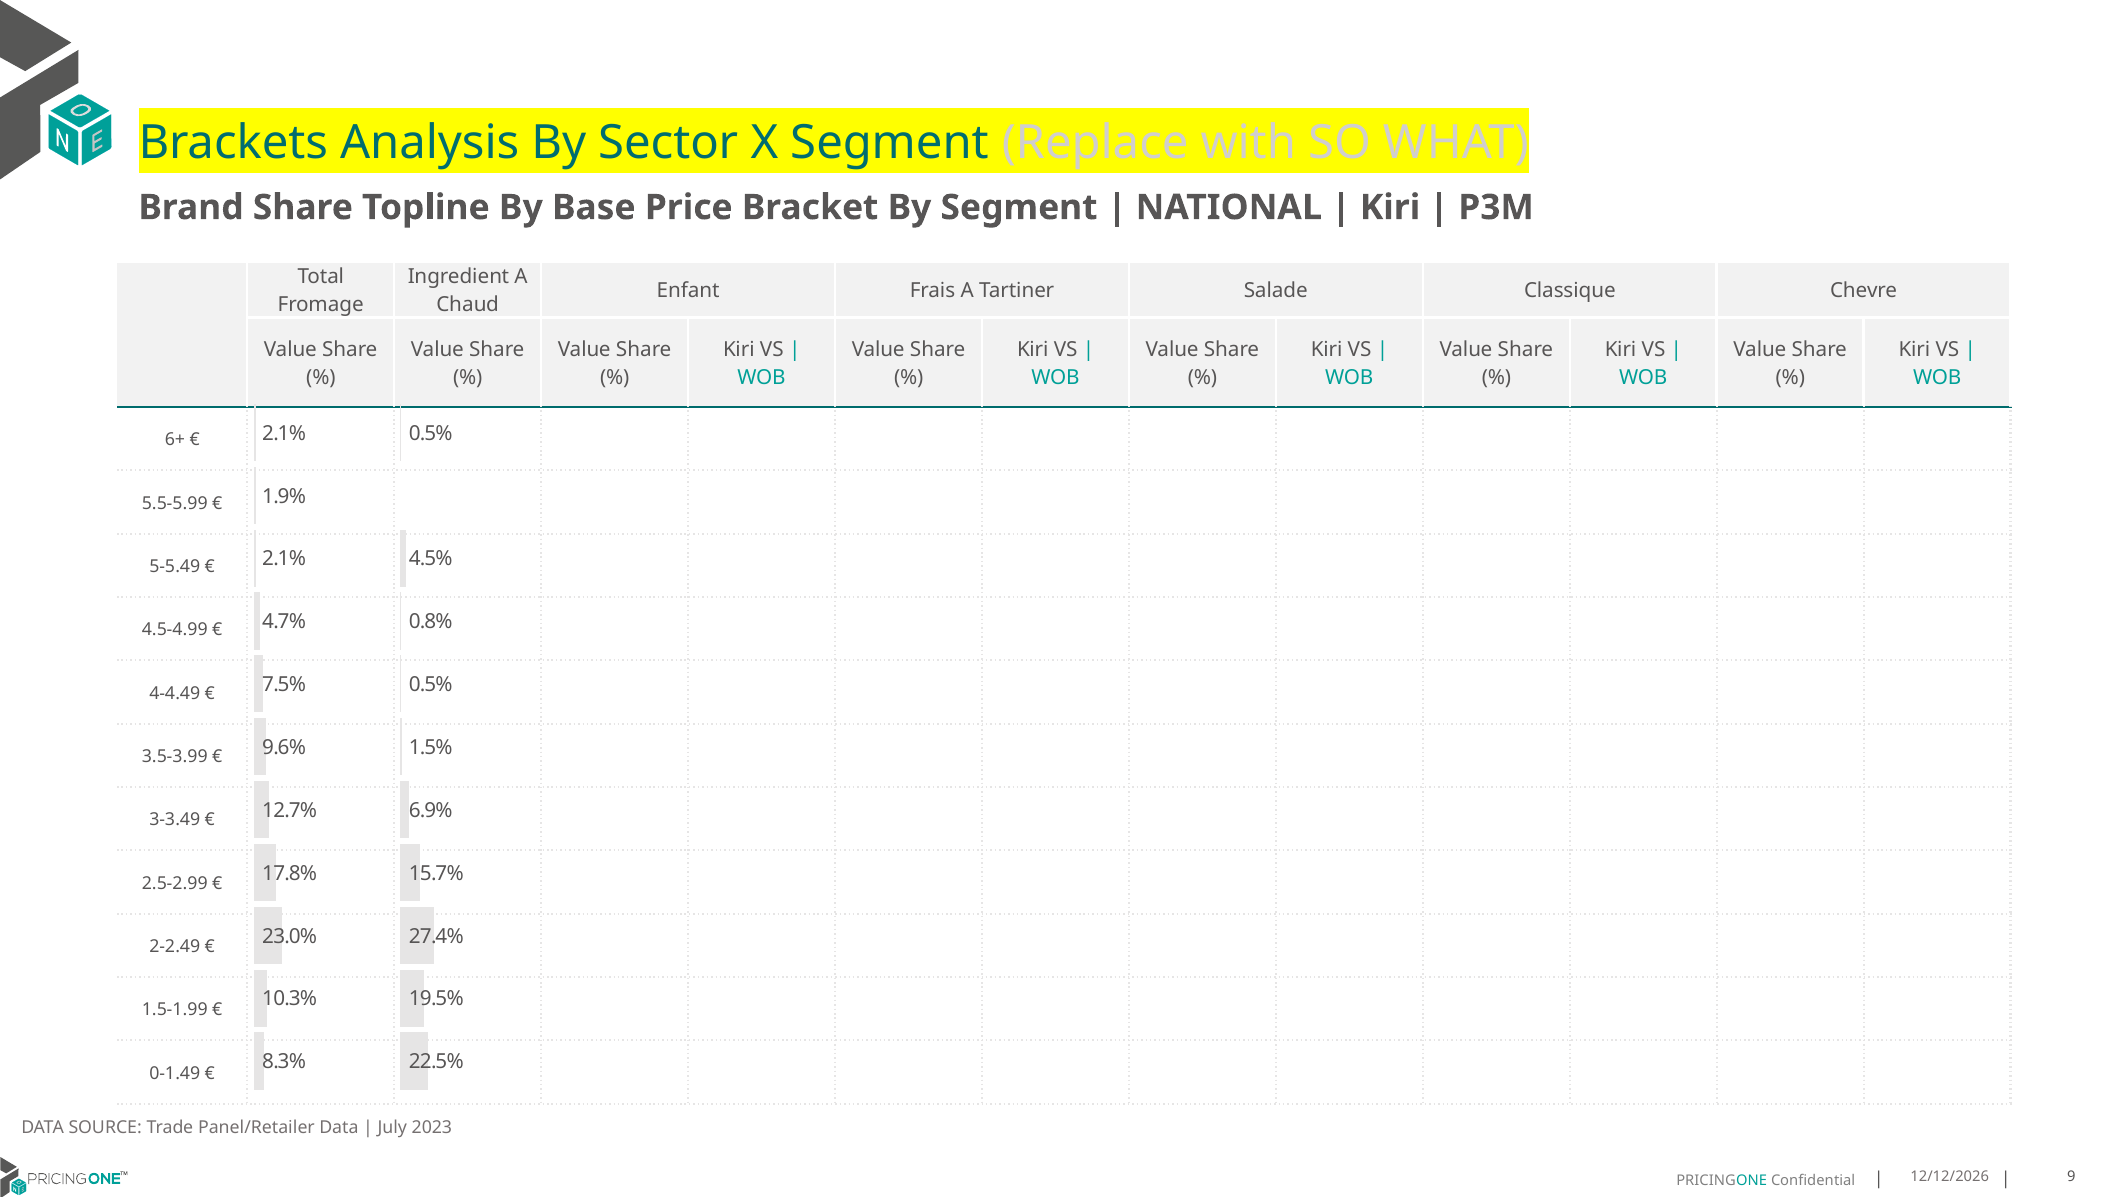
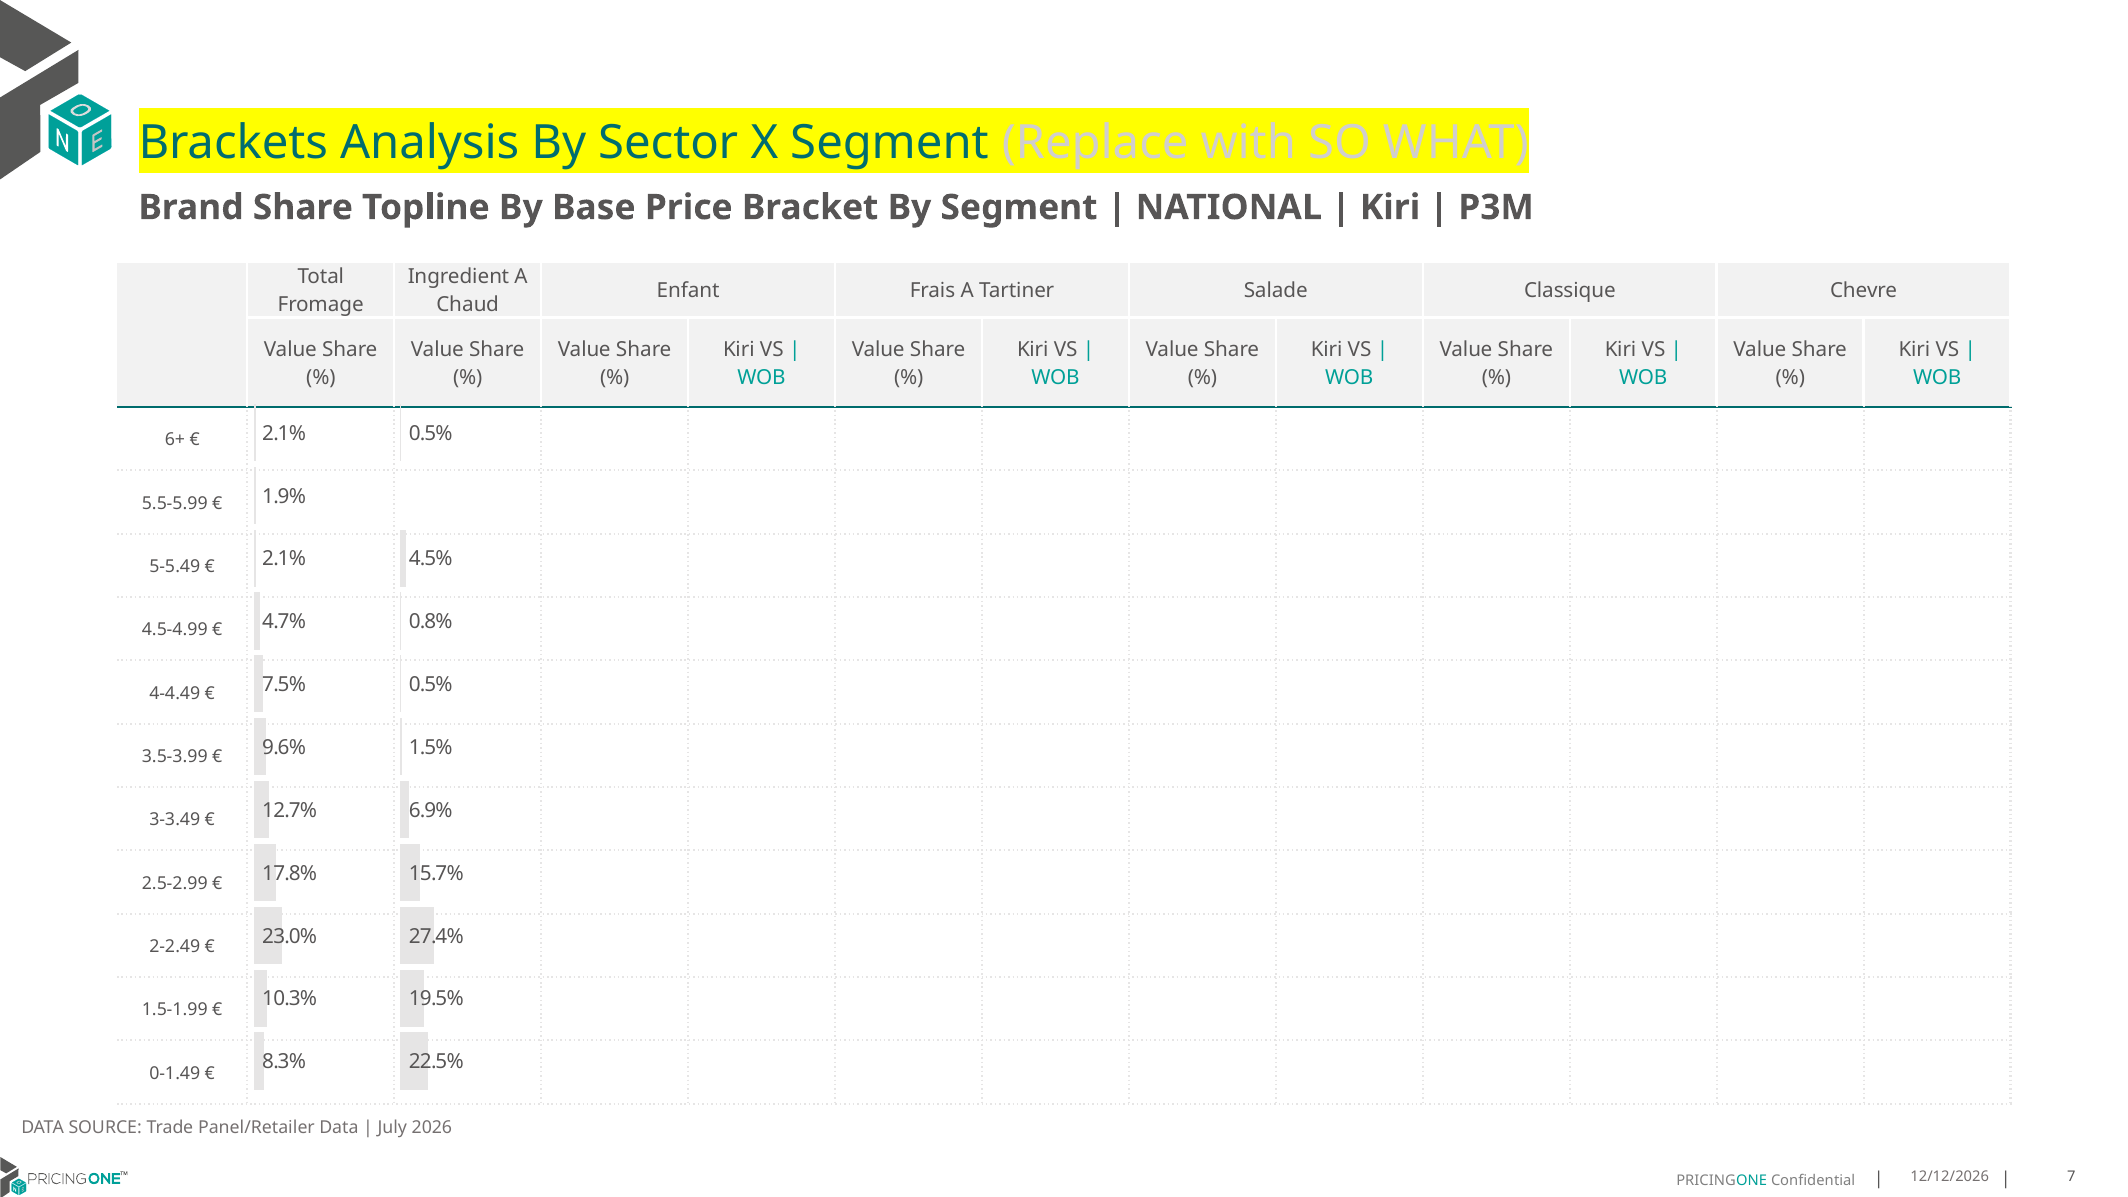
2023: 2023 -> 2026
9: 9 -> 7
